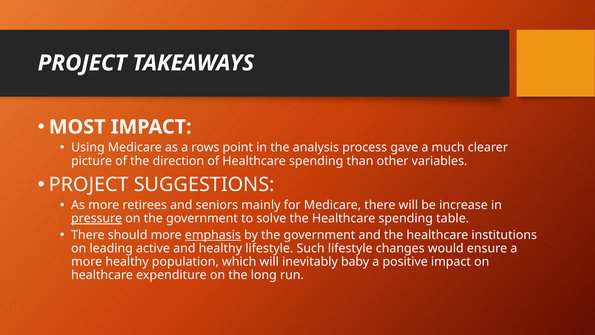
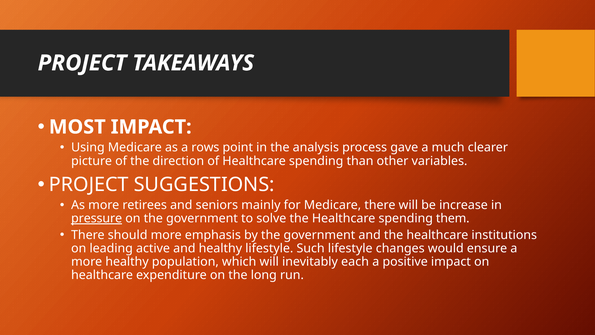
table: table -> them
emphasis underline: present -> none
baby: baby -> each
